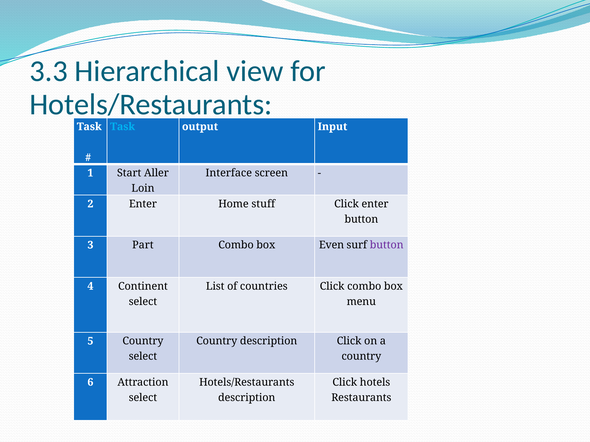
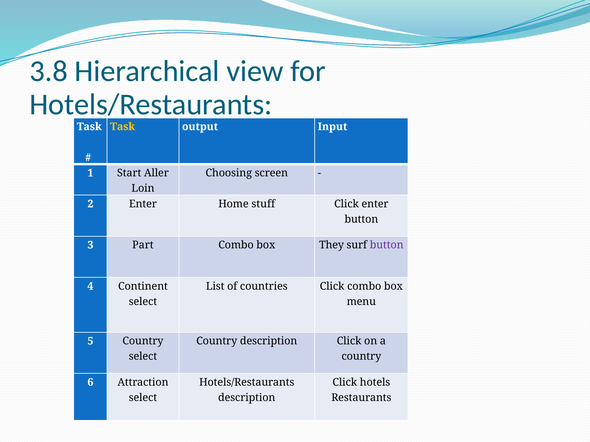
3.3: 3.3 -> 3.8
Task at (123, 127) colour: light blue -> yellow
Interface: Interface -> Choosing
Even: Even -> They
